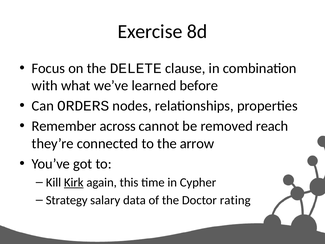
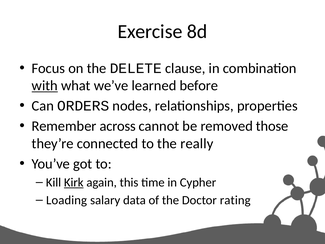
with underline: none -> present
reach: reach -> those
arrow: arrow -> really
Strategy: Strategy -> Loading
